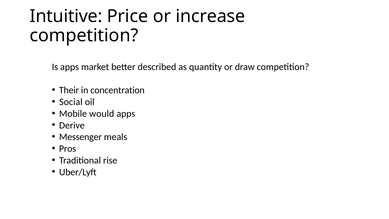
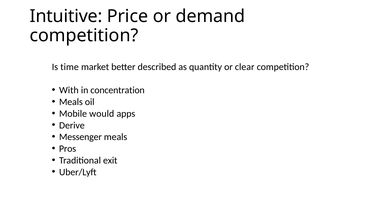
increase: increase -> demand
Is apps: apps -> time
draw: draw -> clear
Their: Their -> With
Social at (71, 102): Social -> Meals
rise: rise -> exit
